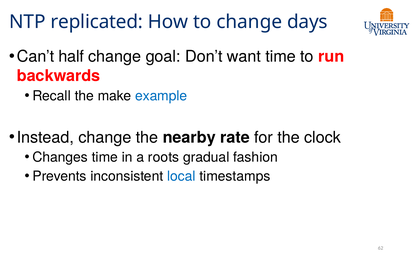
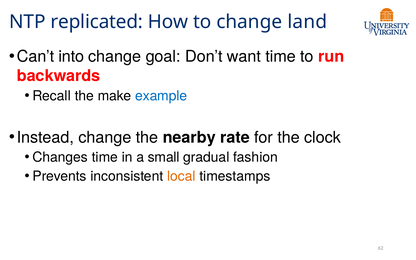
days: days -> land
half: half -> into
roots: roots -> small
local colour: blue -> orange
